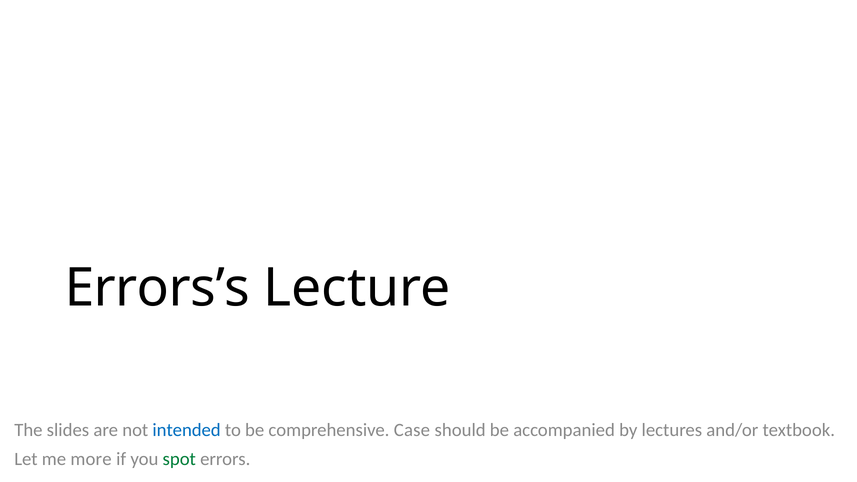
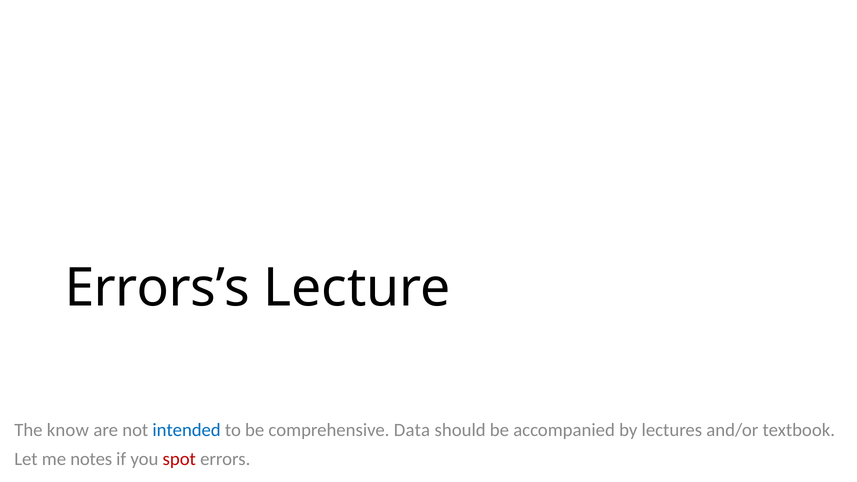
slides: slides -> know
Case: Case -> Data
more: more -> notes
spot colour: green -> red
